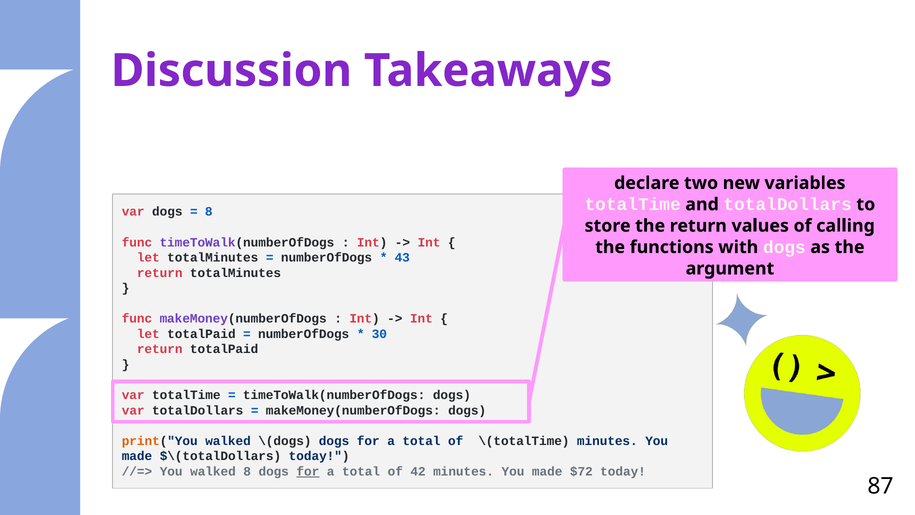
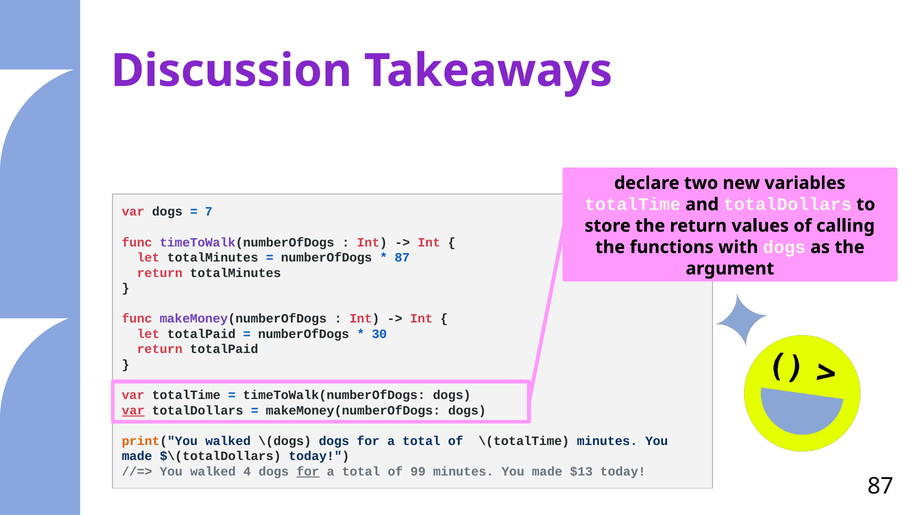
8 at (209, 212): 8 -> 7
43 at (402, 257): 43 -> 87
var at (133, 410) underline: none -> present
walked 8: 8 -> 4
42: 42 -> 99
$72: $72 -> $13
